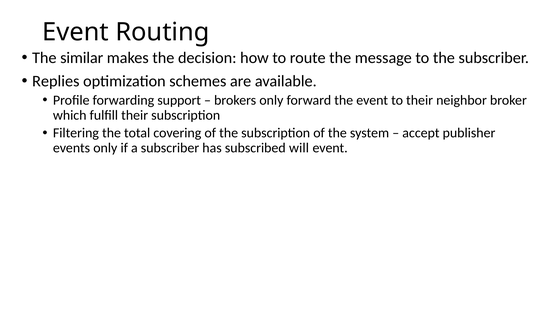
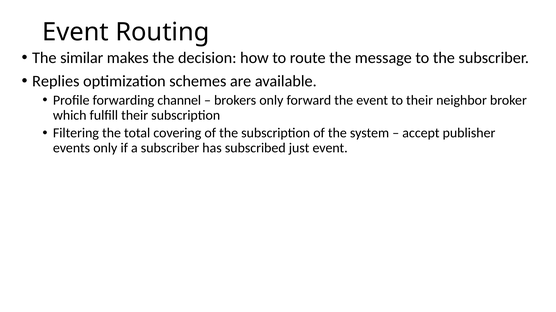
support: support -> channel
will: will -> just
